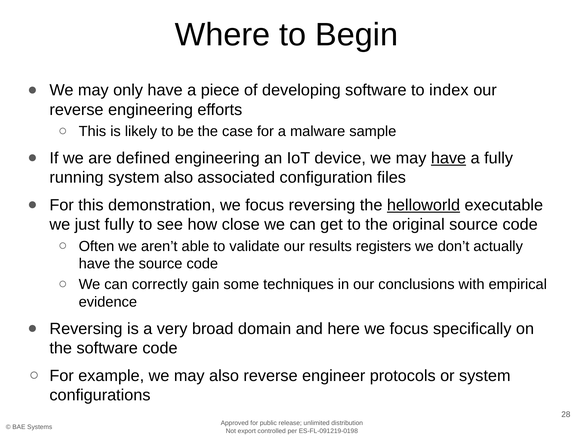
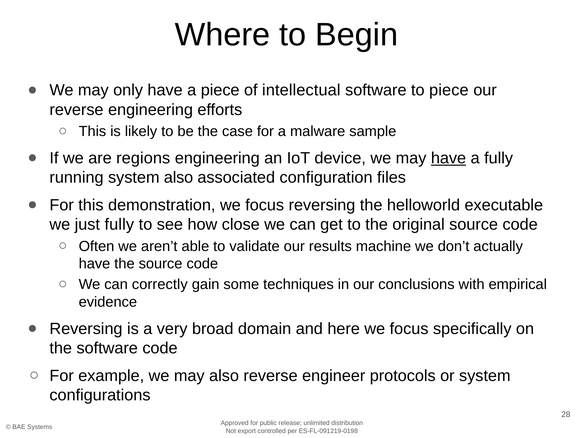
developing: developing -> intellectual
to index: index -> piece
defined: defined -> regions
helloworld underline: present -> none
registers: registers -> machine
